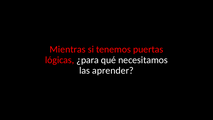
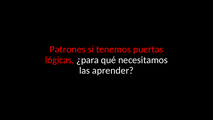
Mientras: Mientras -> Patrones
